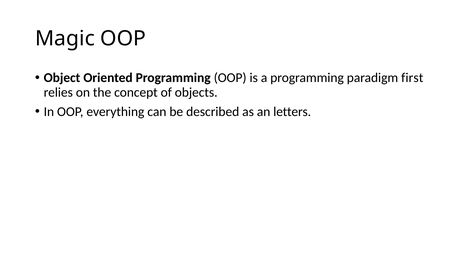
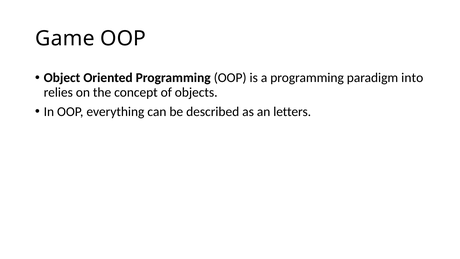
Magic: Magic -> Game
first: first -> into
